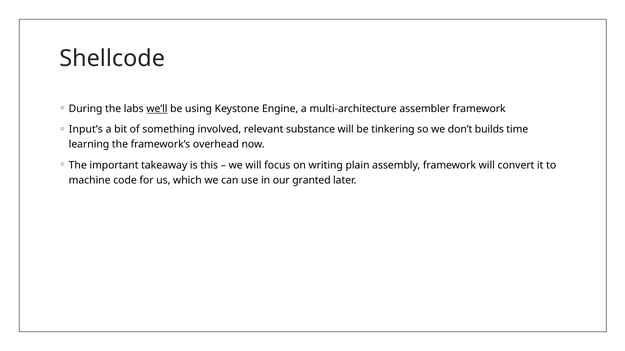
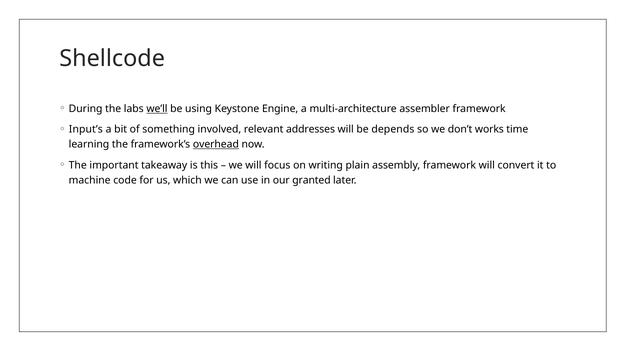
substance: substance -> addresses
tinkering: tinkering -> depends
builds: builds -> works
overhead underline: none -> present
